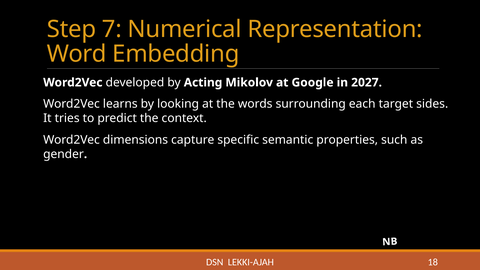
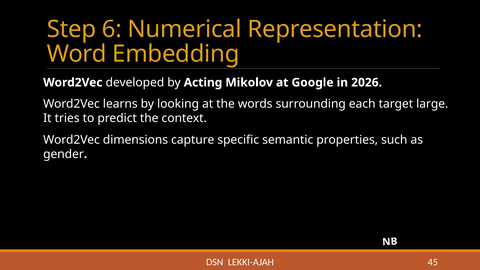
7: 7 -> 6
2027: 2027 -> 2026
sides: sides -> large
18: 18 -> 45
